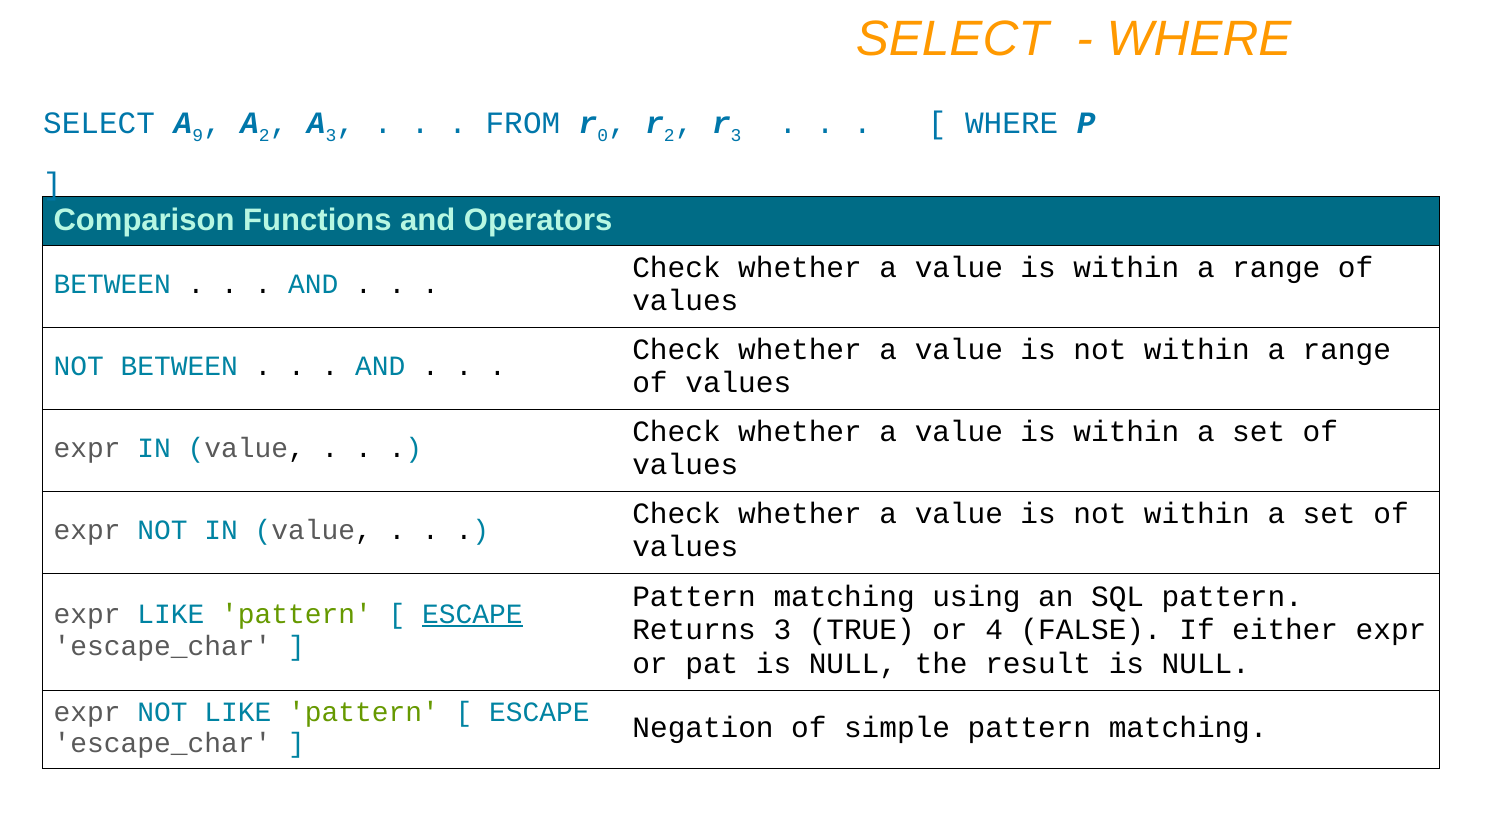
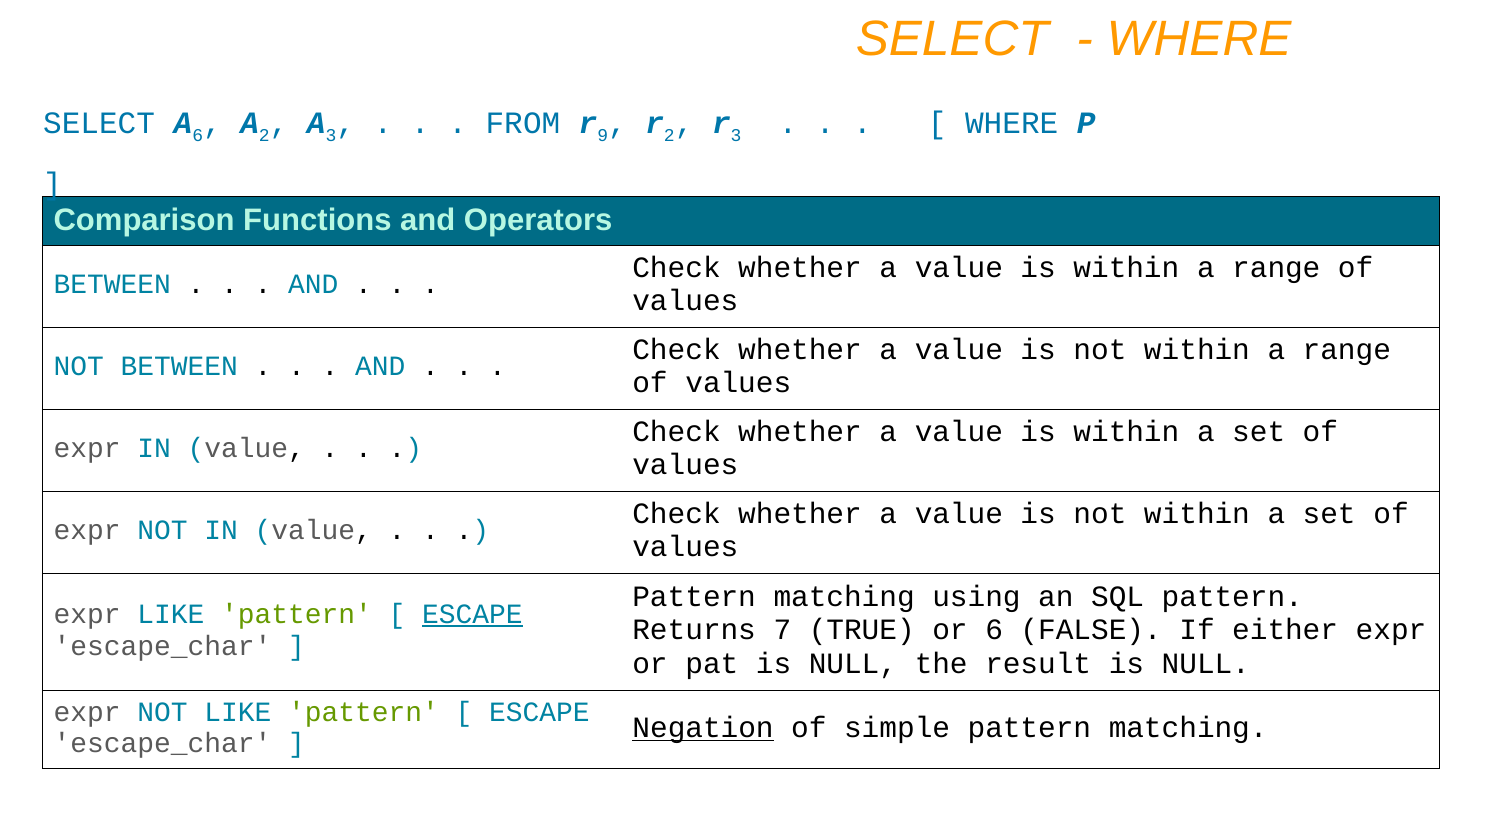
A 9: 9 -> 6
0: 0 -> 9
Returns 3: 3 -> 7
or 4: 4 -> 6
Negation underline: none -> present
